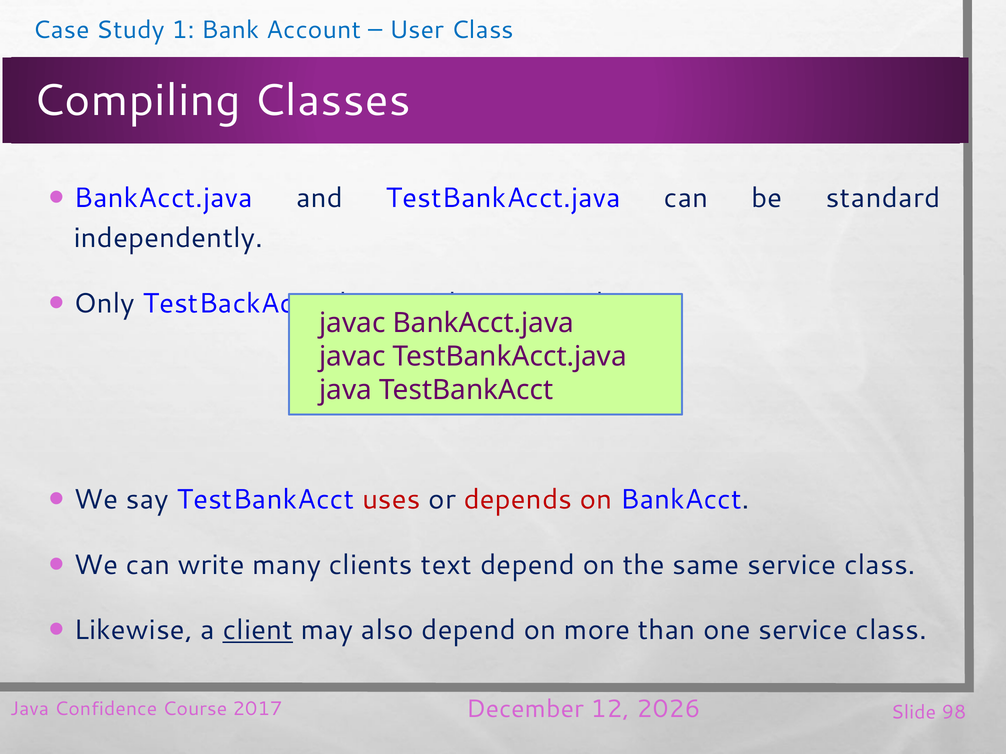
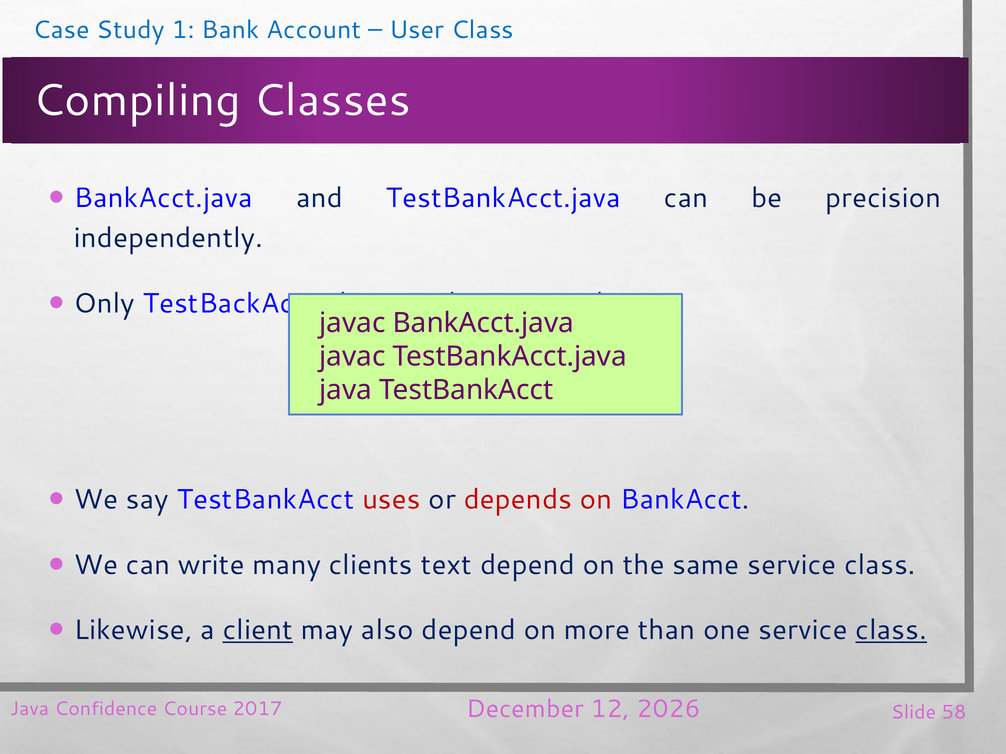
standard: standard -> precision
class at (891, 631) underline: none -> present
98: 98 -> 58
